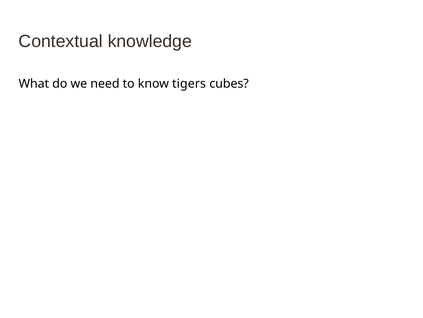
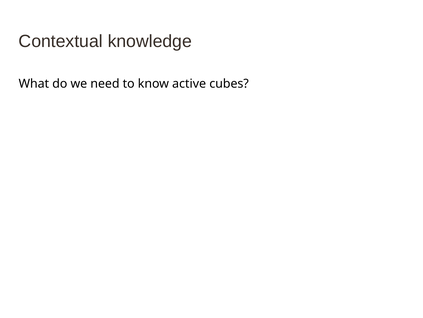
tigers: tigers -> active
